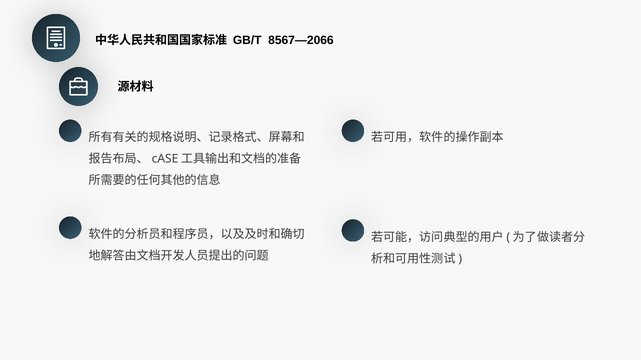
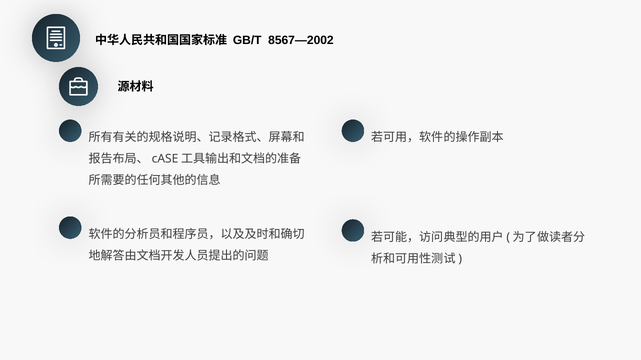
8567—2066: 8567—2066 -> 8567—2002
